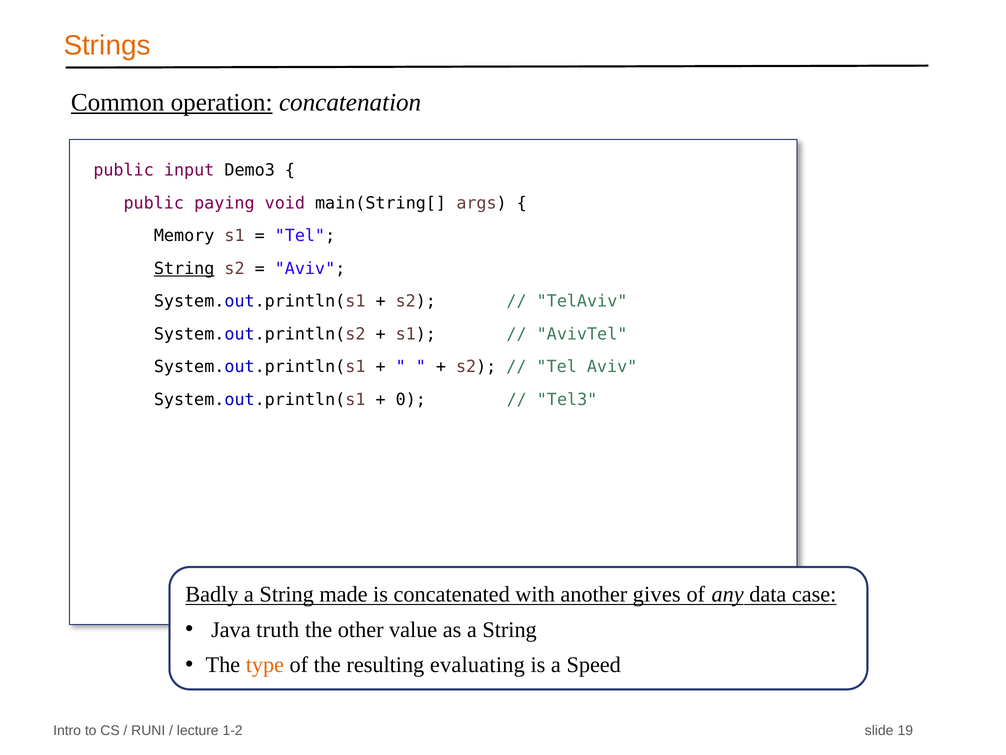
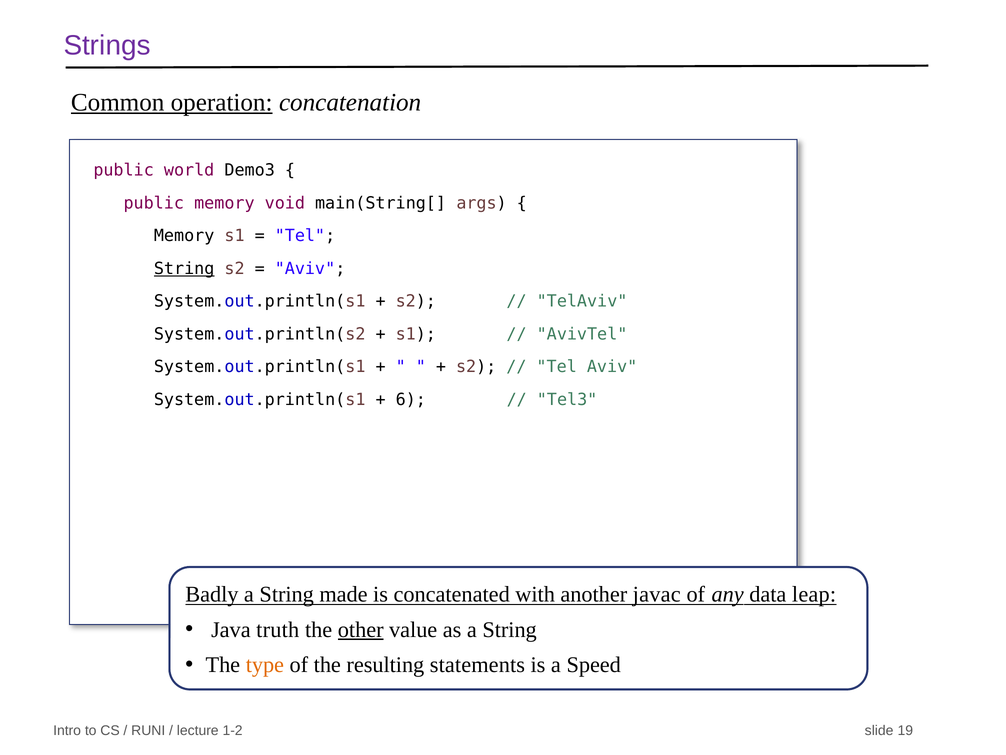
Strings colour: orange -> purple
input: input -> world
public paying: paying -> memory
0: 0 -> 6
gives: gives -> javac
case: case -> leap
other underline: none -> present
evaluating: evaluating -> statements
